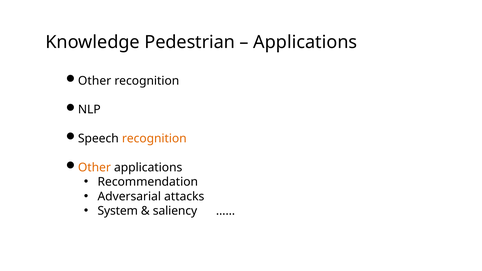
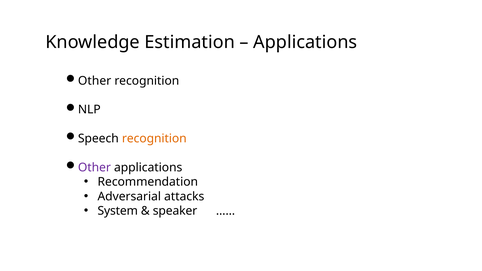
Pedestrian: Pedestrian -> Estimation
Other at (94, 168) colour: orange -> purple
saliency: saliency -> speaker
